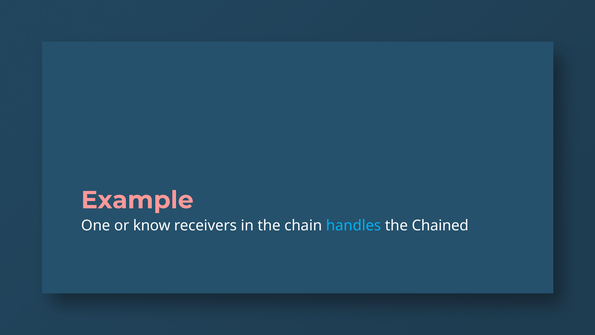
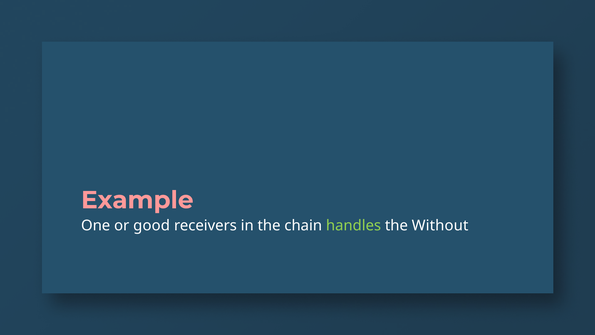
know: know -> good
handles colour: light blue -> light green
Chained: Chained -> Without
